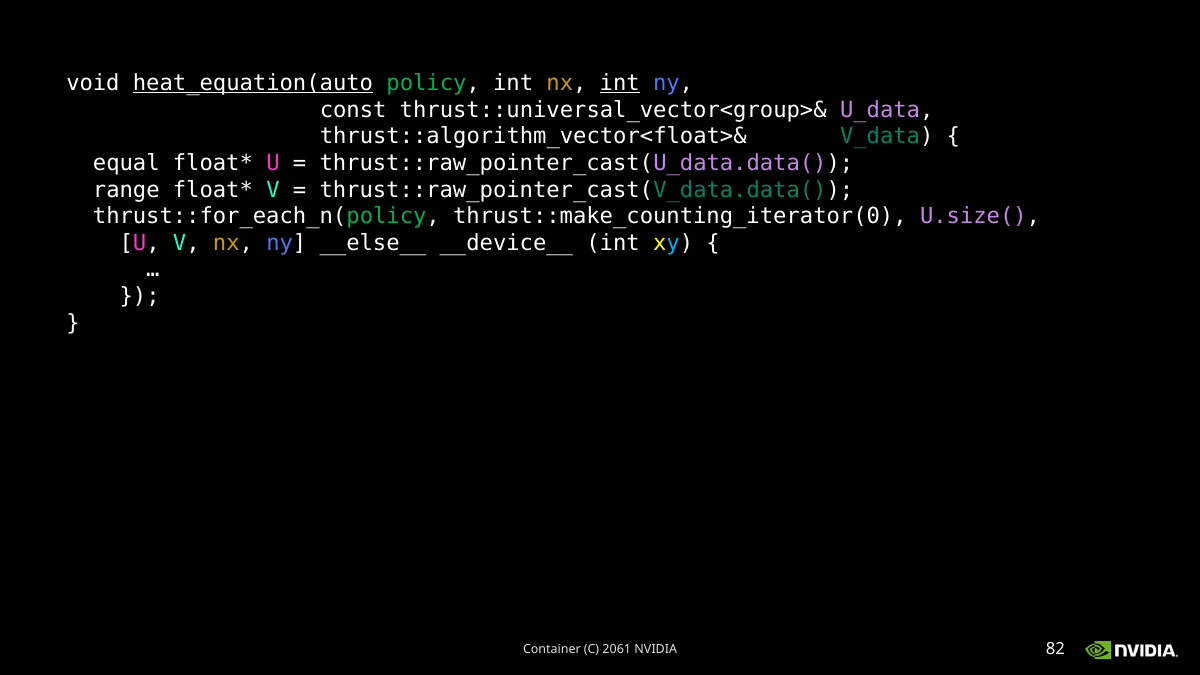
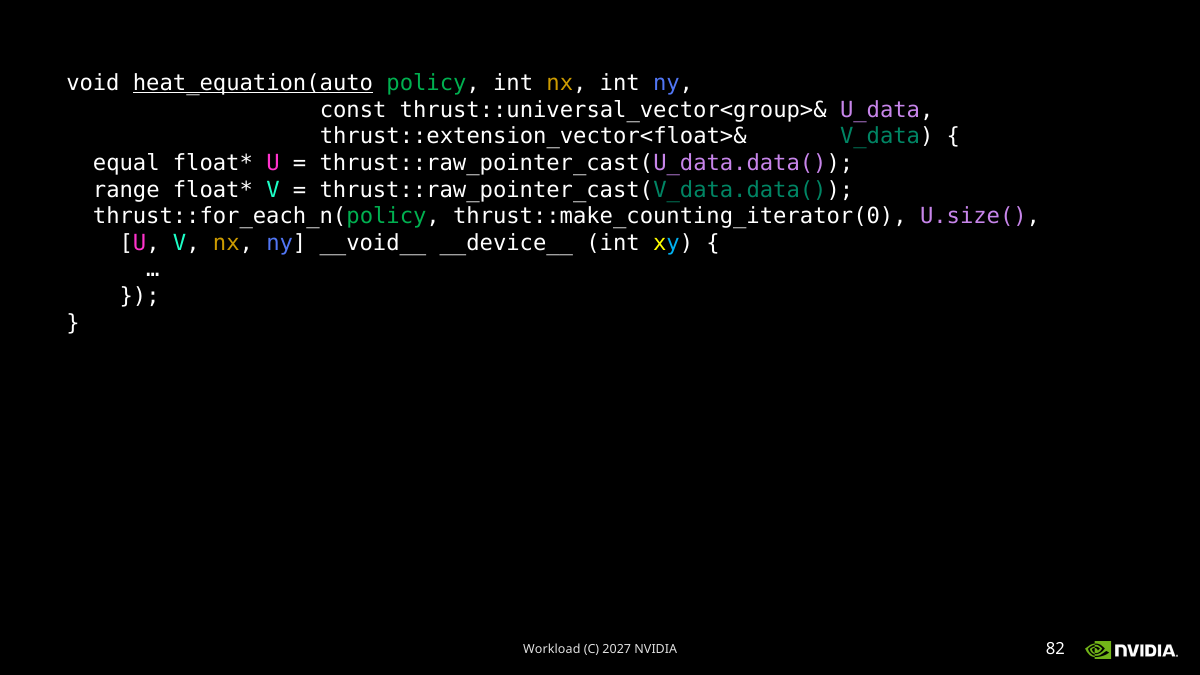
int at (620, 83) underline: present -> none
thrust::algorithm_vector<float>&: thrust::algorithm_vector<float>& -> thrust::extension_vector<float>&
__else__: __else__ -> __void__
Container: Container -> Workload
2061: 2061 -> 2027
